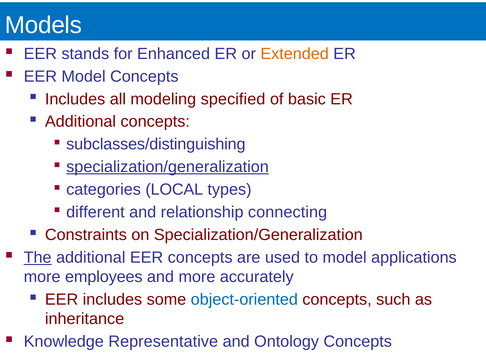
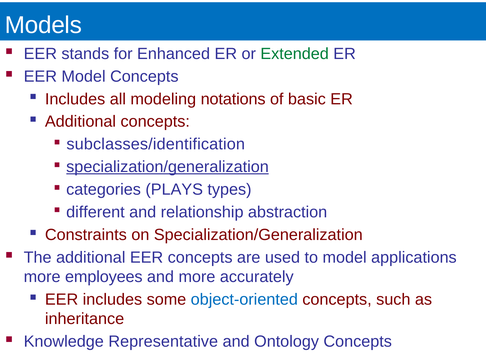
Extended colour: orange -> green
specified: specified -> notations
subclasses/distinguishing: subclasses/distinguishing -> subclasses/identification
LOCAL: LOCAL -> PLAYS
connecting: connecting -> abstraction
The underline: present -> none
